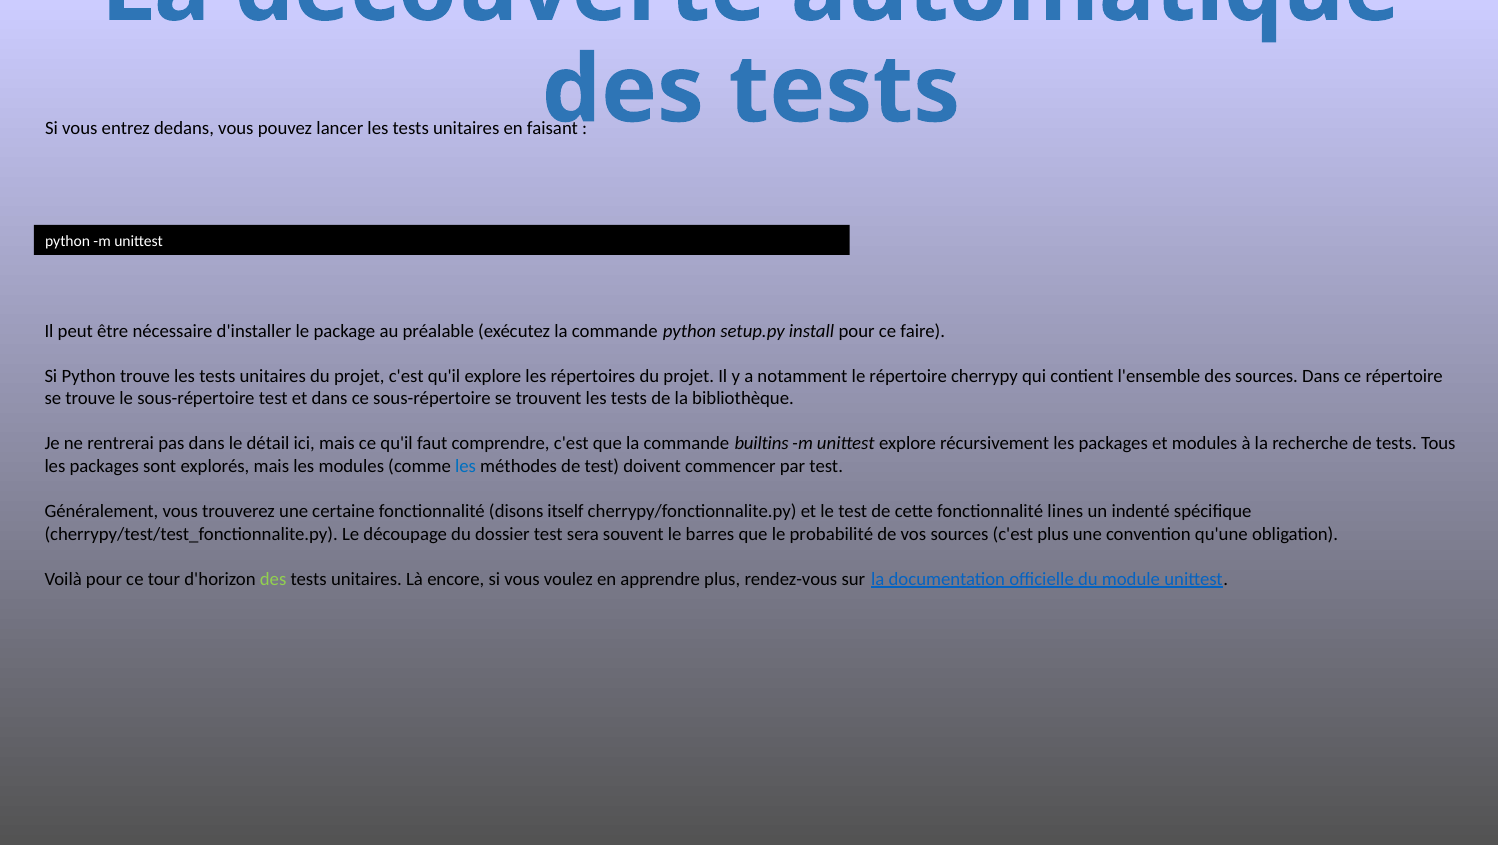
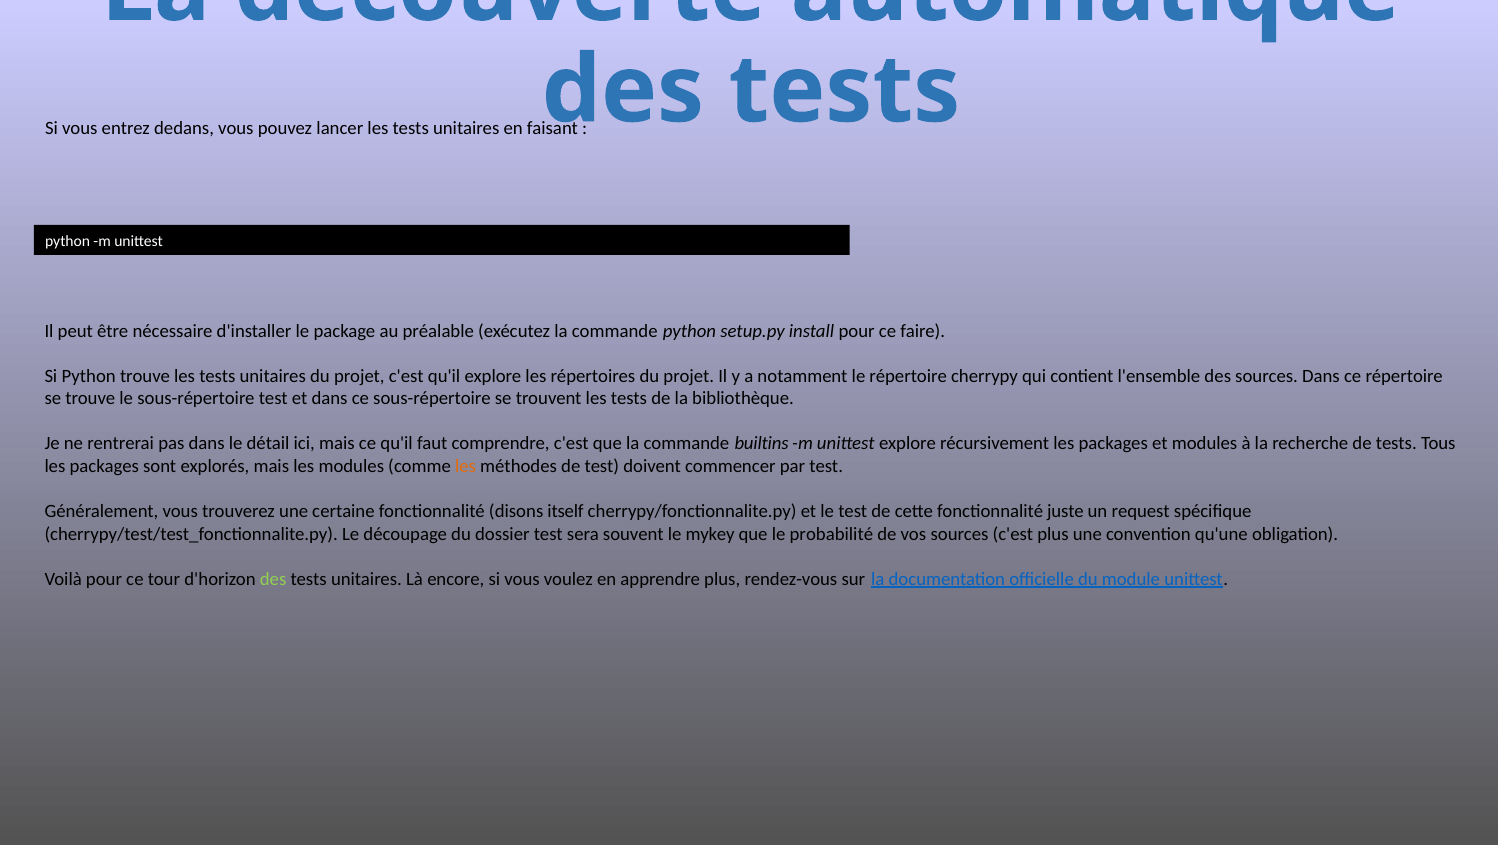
les at (466, 466) colour: blue -> orange
lines: lines -> juste
indenté: indenté -> request
barres: barres -> mykey
